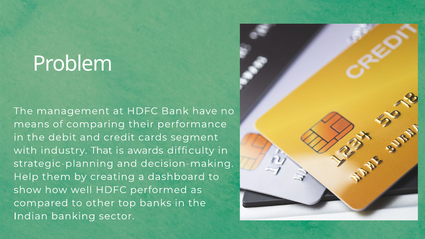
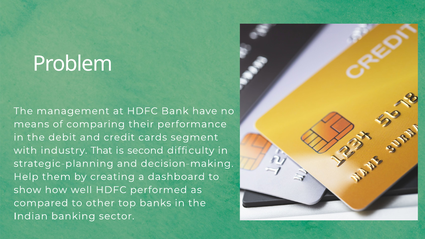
awards: awards -> second
